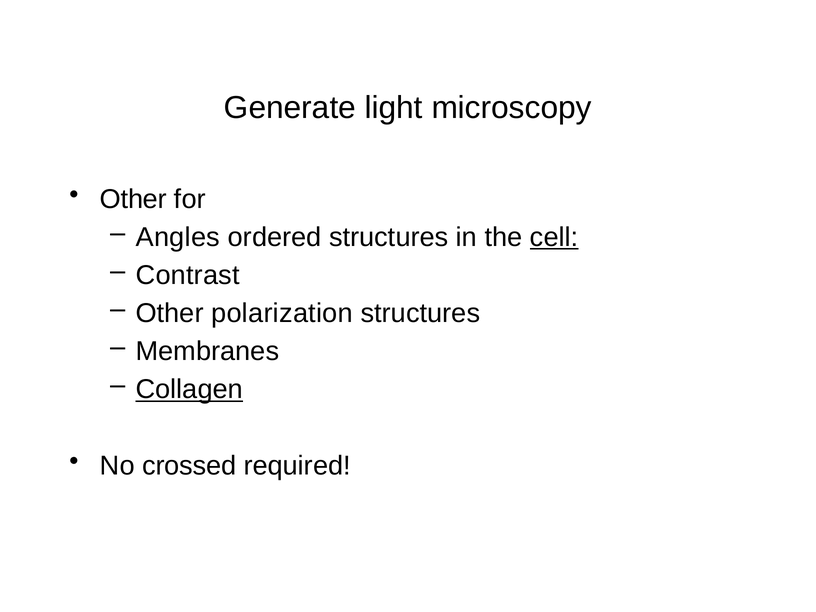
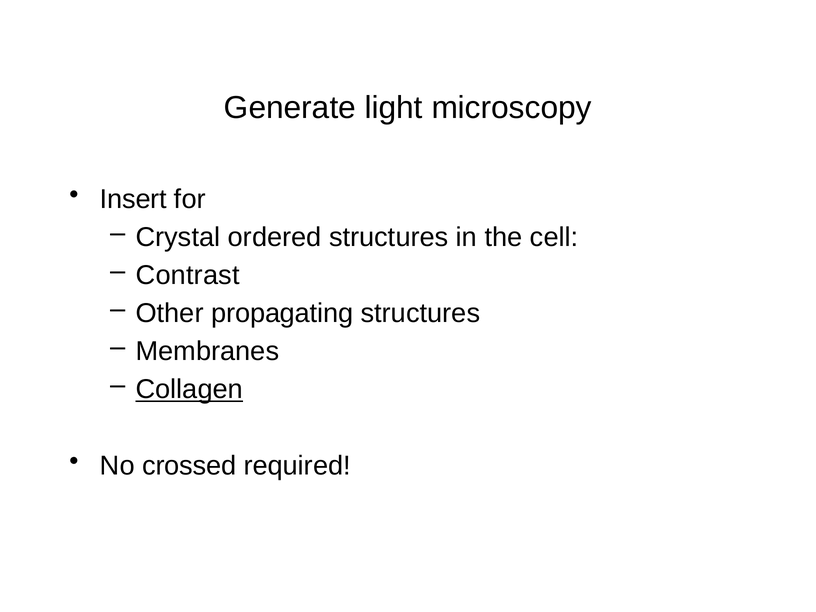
Other at (133, 199): Other -> Insert
Angles: Angles -> Crystal
cell underline: present -> none
polarization: polarization -> propagating
